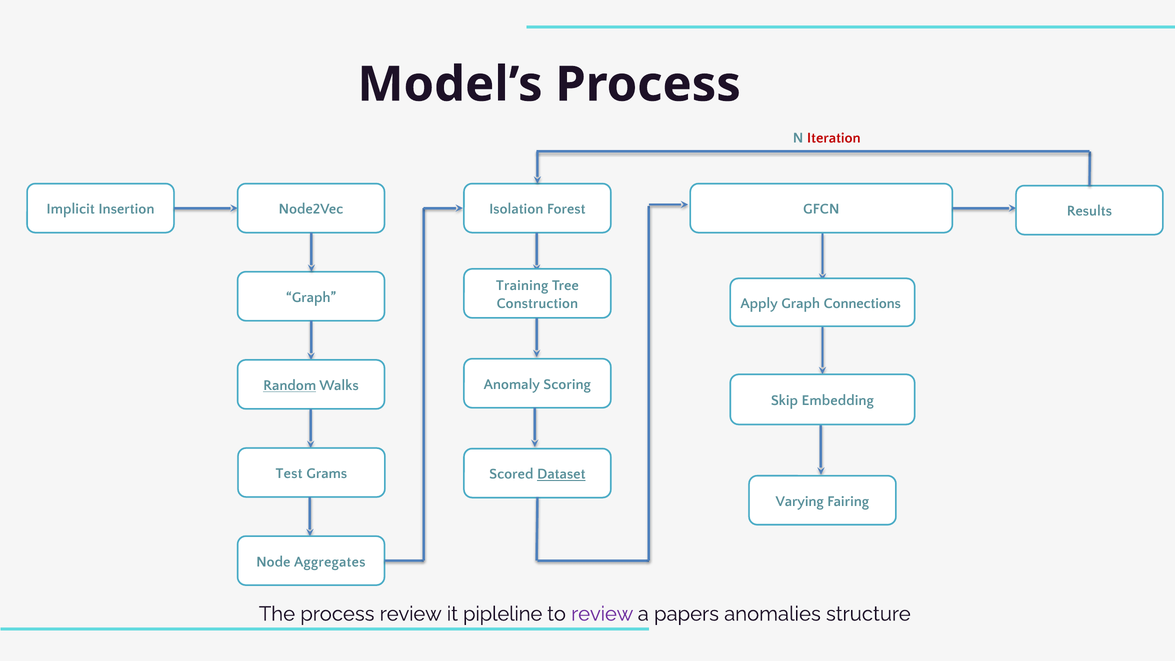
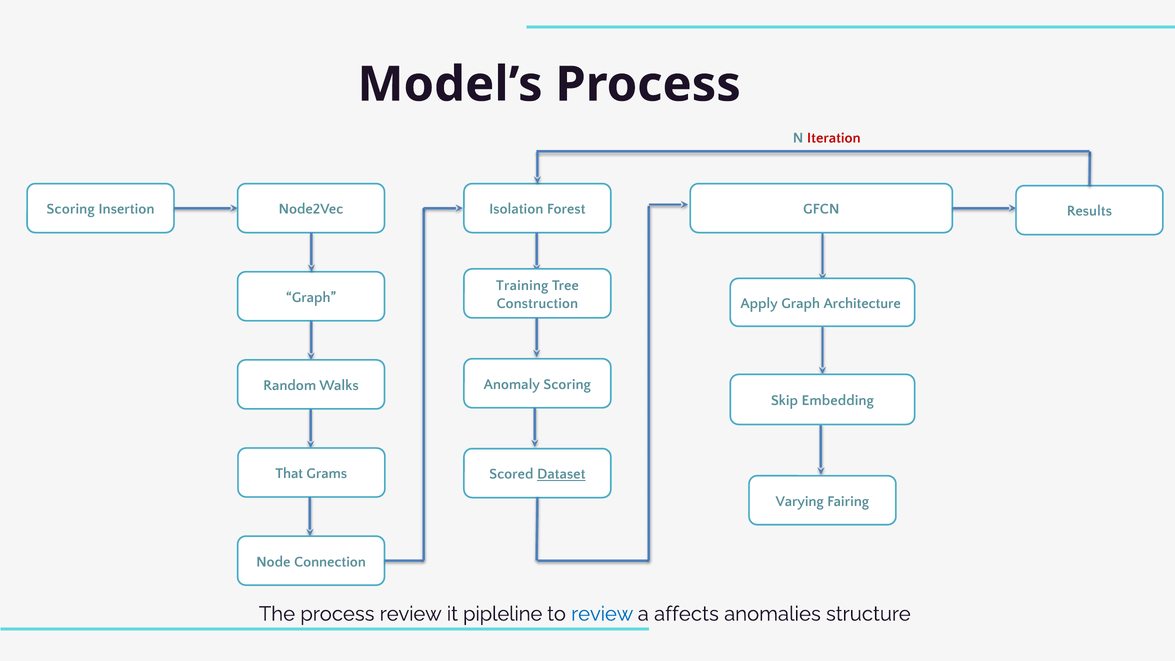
Implicit at (71, 209): Implicit -> Scoring
Connections: Connections -> Architecture
Random underline: present -> none
Test: Test -> That
Aggregates: Aggregates -> Connection
review at (602, 614) colour: purple -> blue
papers: papers -> affects
